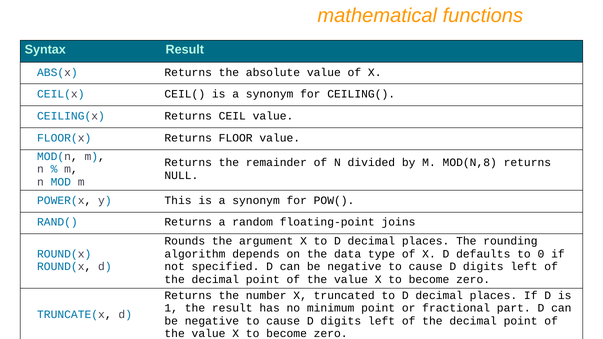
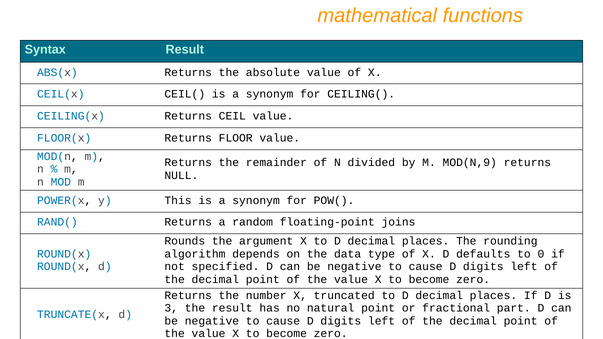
MOD(N,8: MOD(N,8 -> MOD(N,9
1: 1 -> 3
minimum: minimum -> natural
